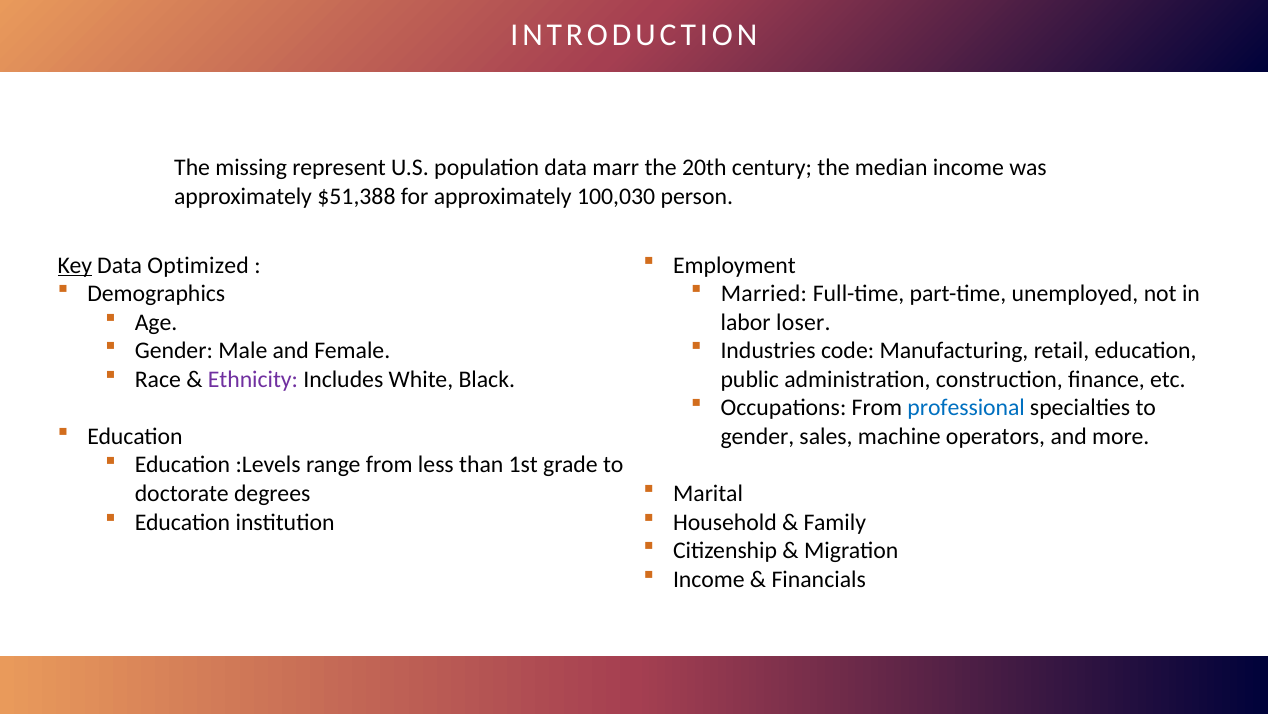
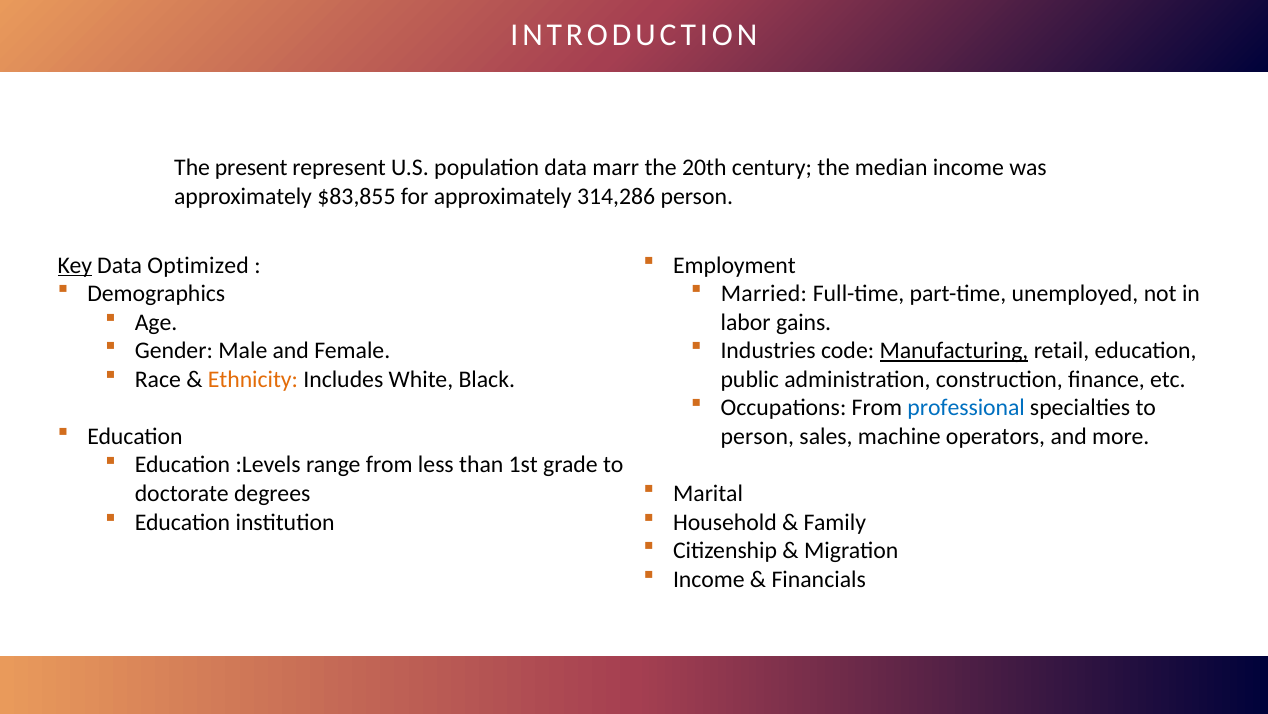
missing: missing -> present
$51,388: $51,388 -> $83,855
100,030: 100,030 -> 314,286
loser: loser -> gains
Manufacturing underline: none -> present
Ethnicity colour: purple -> orange
gender at (757, 436): gender -> person
